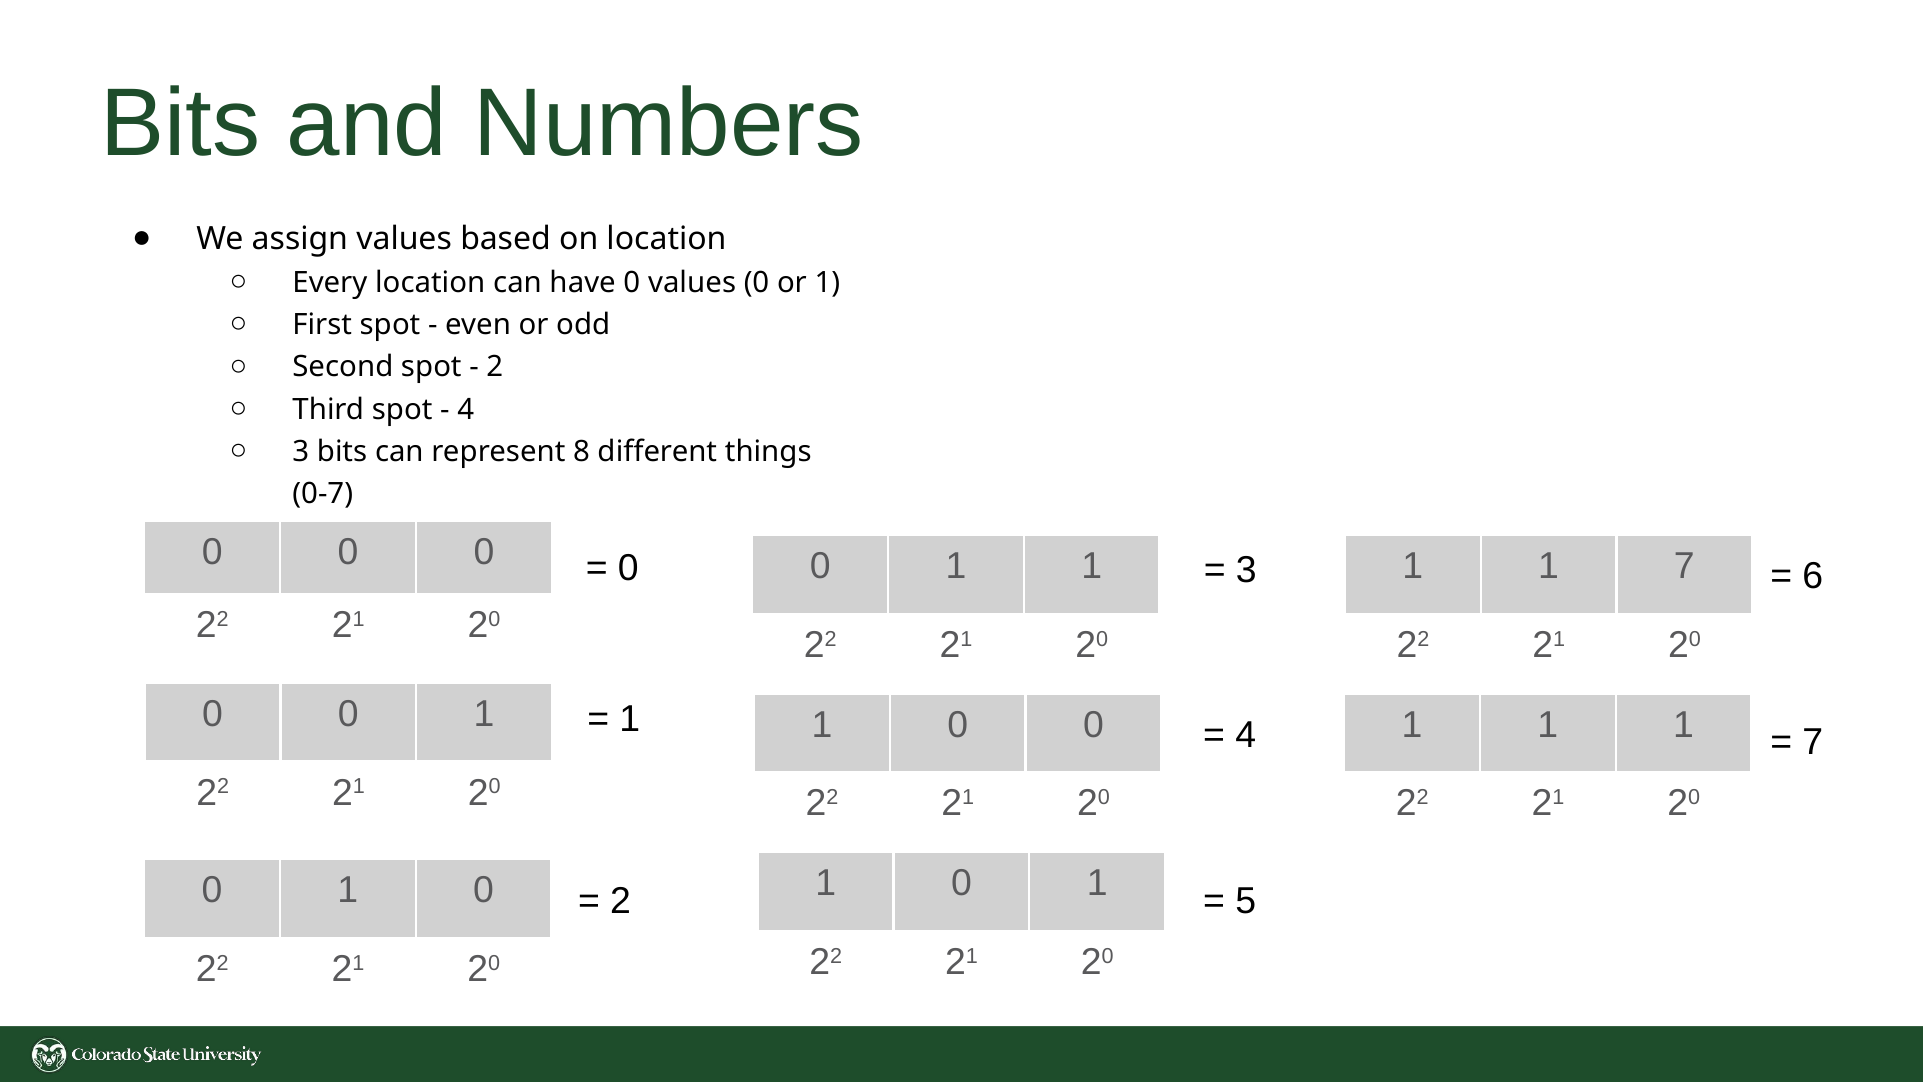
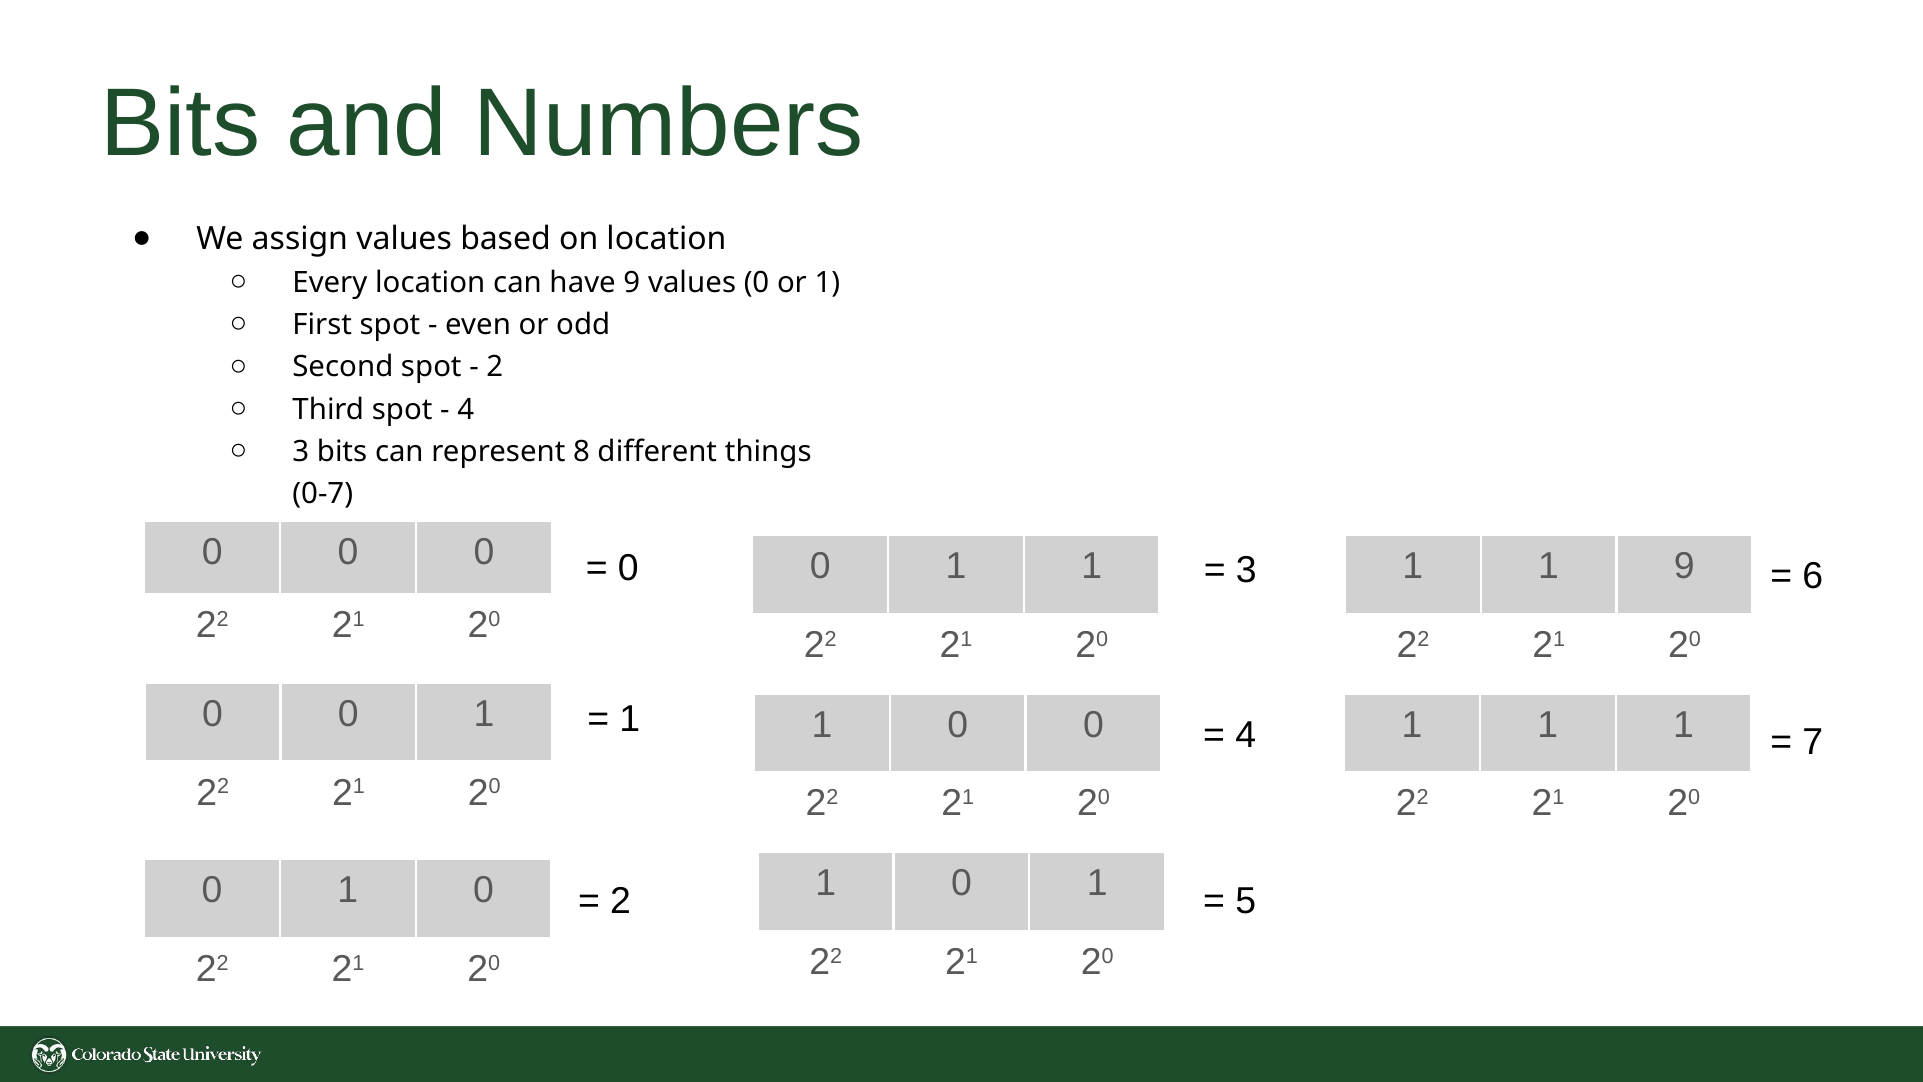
have 0: 0 -> 9
1 7: 7 -> 9
